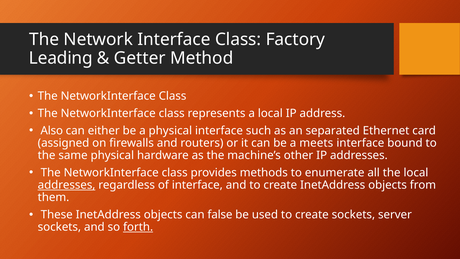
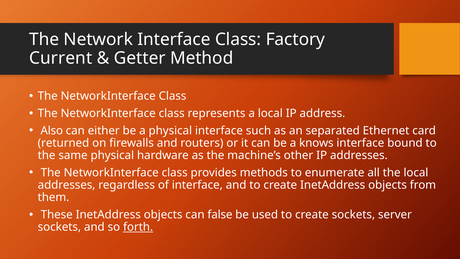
Leading: Leading -> Current
assigned: assigned -> returned
meets: meets -> knows
addresses at (67, 185) underline: present -> none
